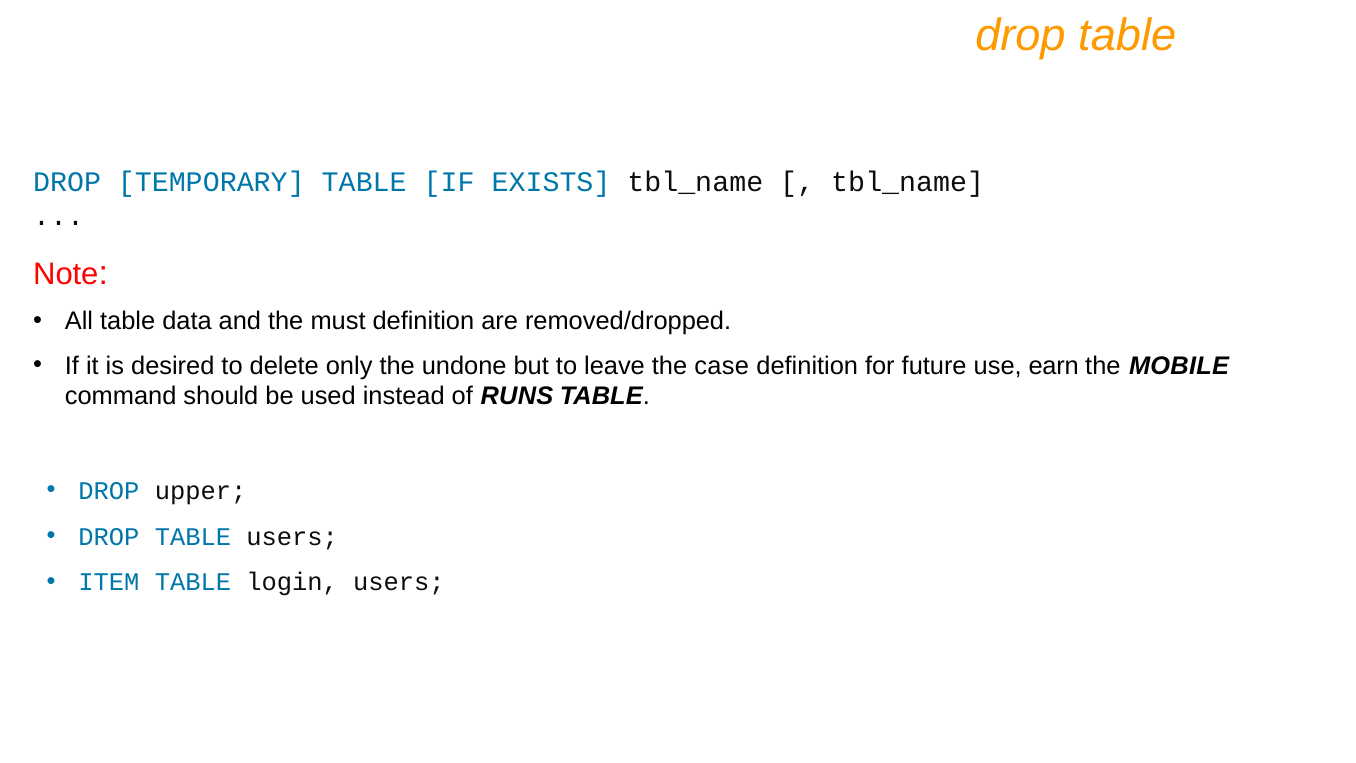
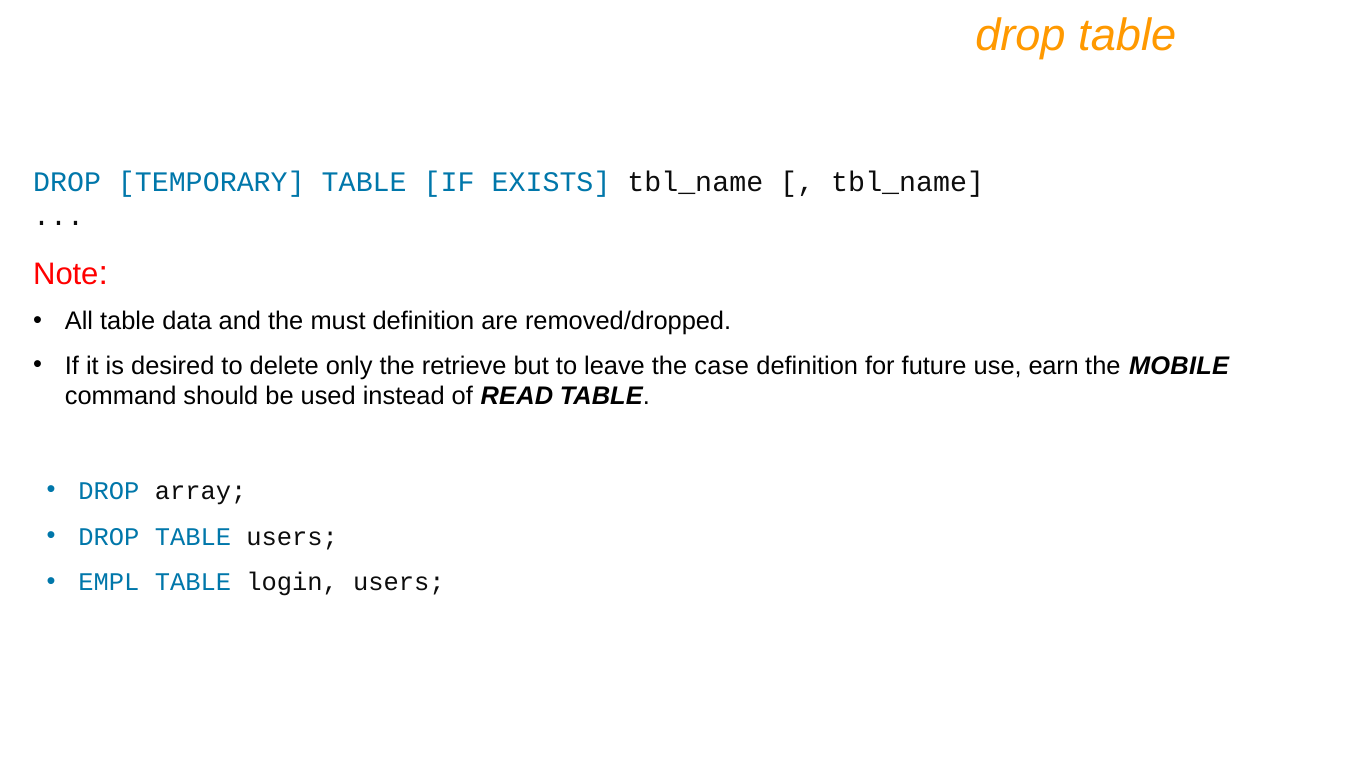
undone: undone -> retrieve
RUNS: RUNS -> READ
upper: upper -> array
ITEM: ITEM -> EMPL
